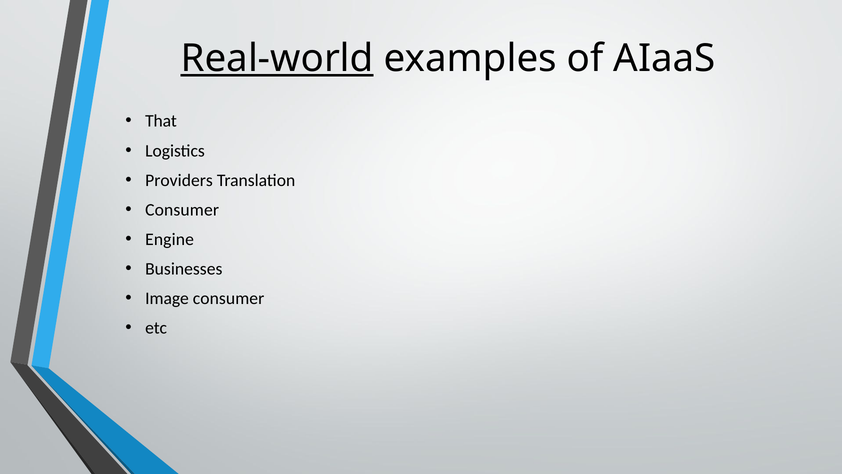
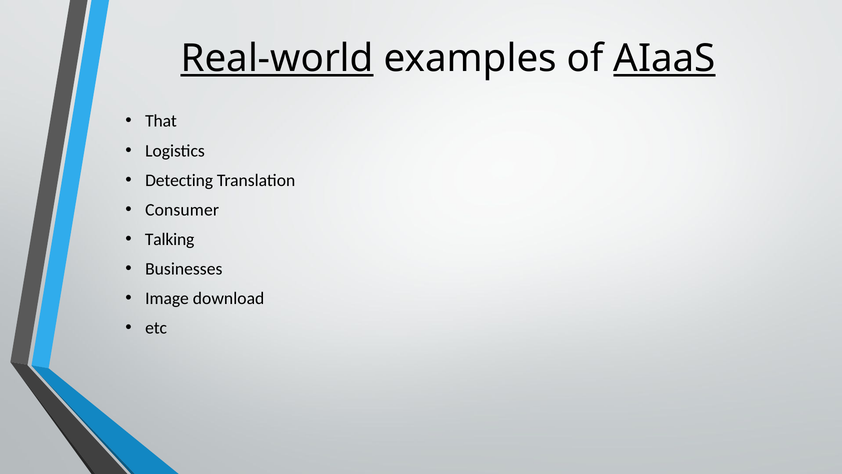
AIaaS underline: none -> present
Providers: Providers -> Detecting
Engine: Engine -> Talking
Image consumer: consumer -> download
